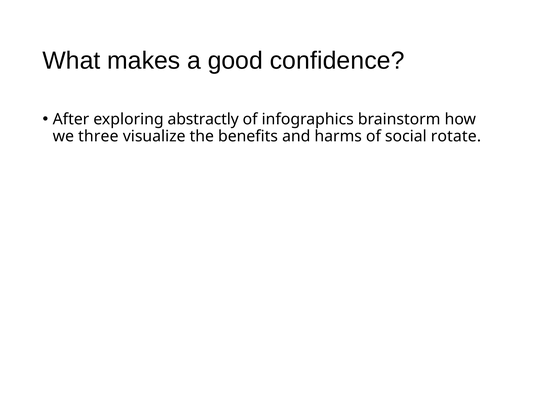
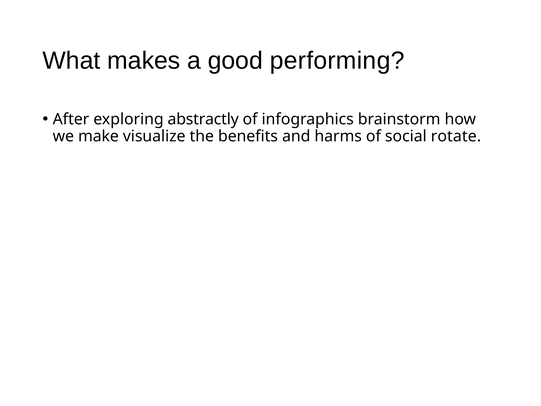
confidence: confidence -> performing
three: three -> make
